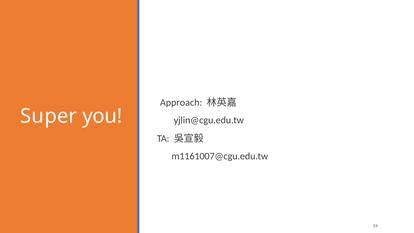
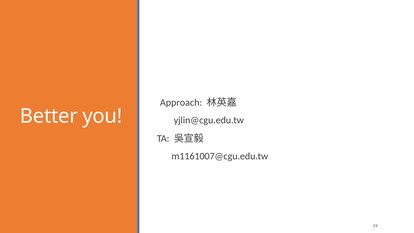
Super: Super -> Better
